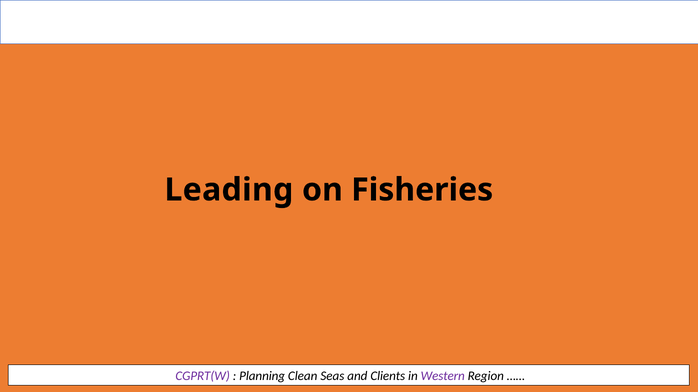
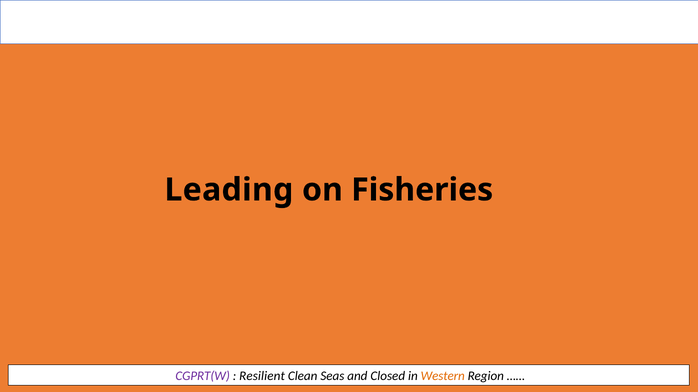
Planning: Planning -> Resilient
Clients: Clients -> Closed
Western colour: purple -> orange
